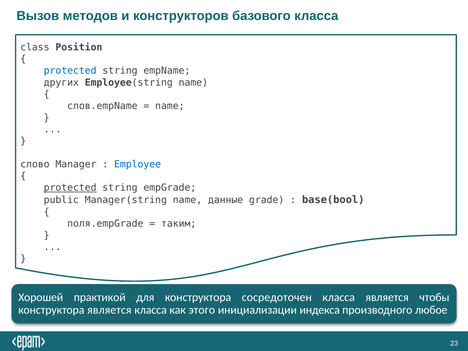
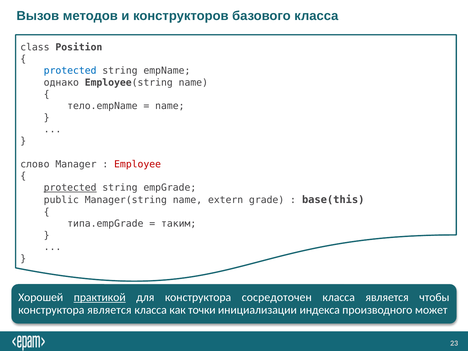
других: других -> однако
слов.empName: слов.empName -> тело.empName
Employee colour: blue -> red
данные: данные -> extern
base(bool: base(bool -> base(this
поля.empGrade: поля.empGrade -> типа.empGrade
практикой underline: none -> present
этого: этого -> точки
любое: любое -> может
